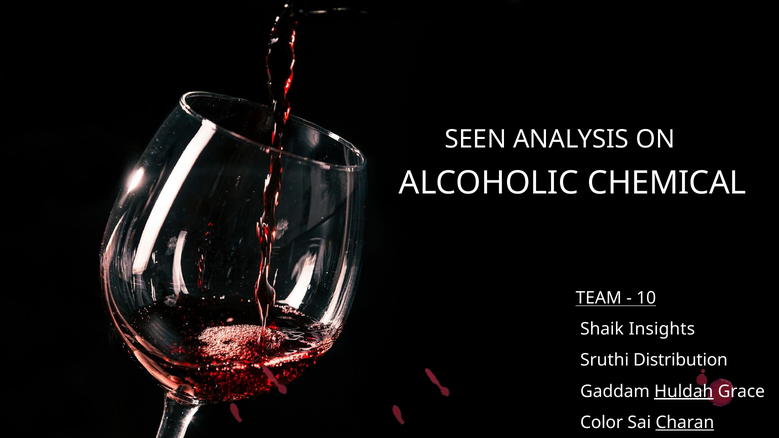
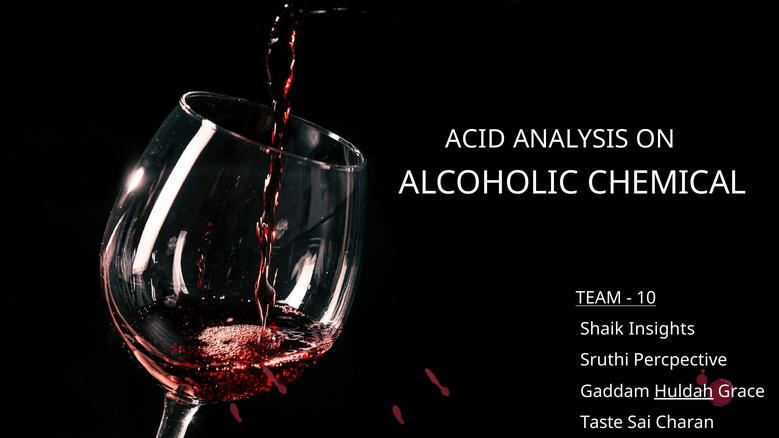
SEEN: SEEN -> ACID
Distribution: Distribution -> Percpective
Color: Color -> Taste
Charan underline: present -> none
